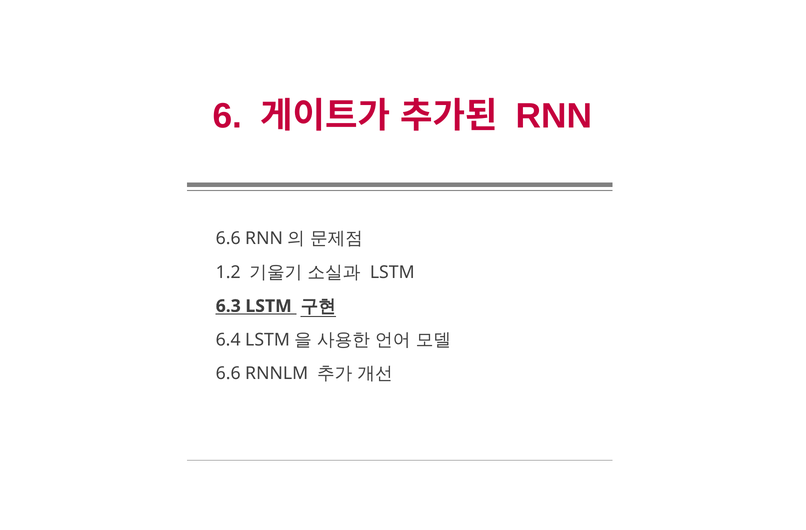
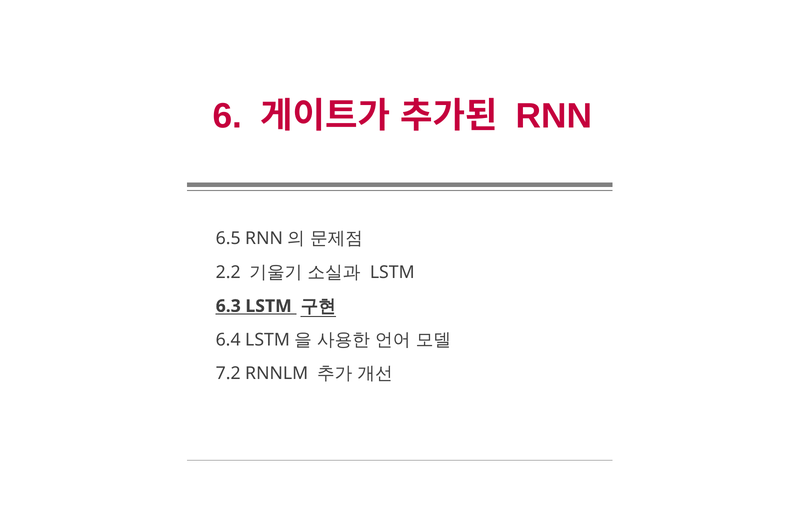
6.6 at (228, 238): 6.6 -> 6.5
1.2: 1.2 -> 2.2
6.6 at (228, 373): 6.6 -> 7.2
